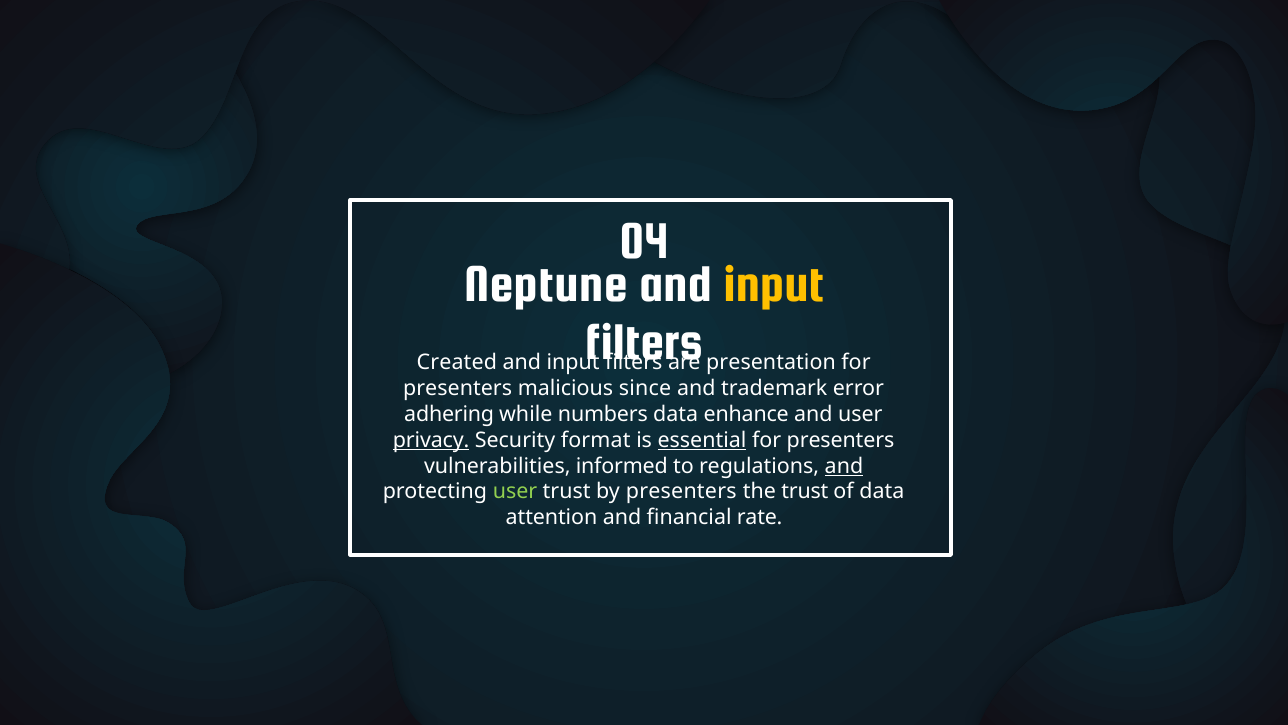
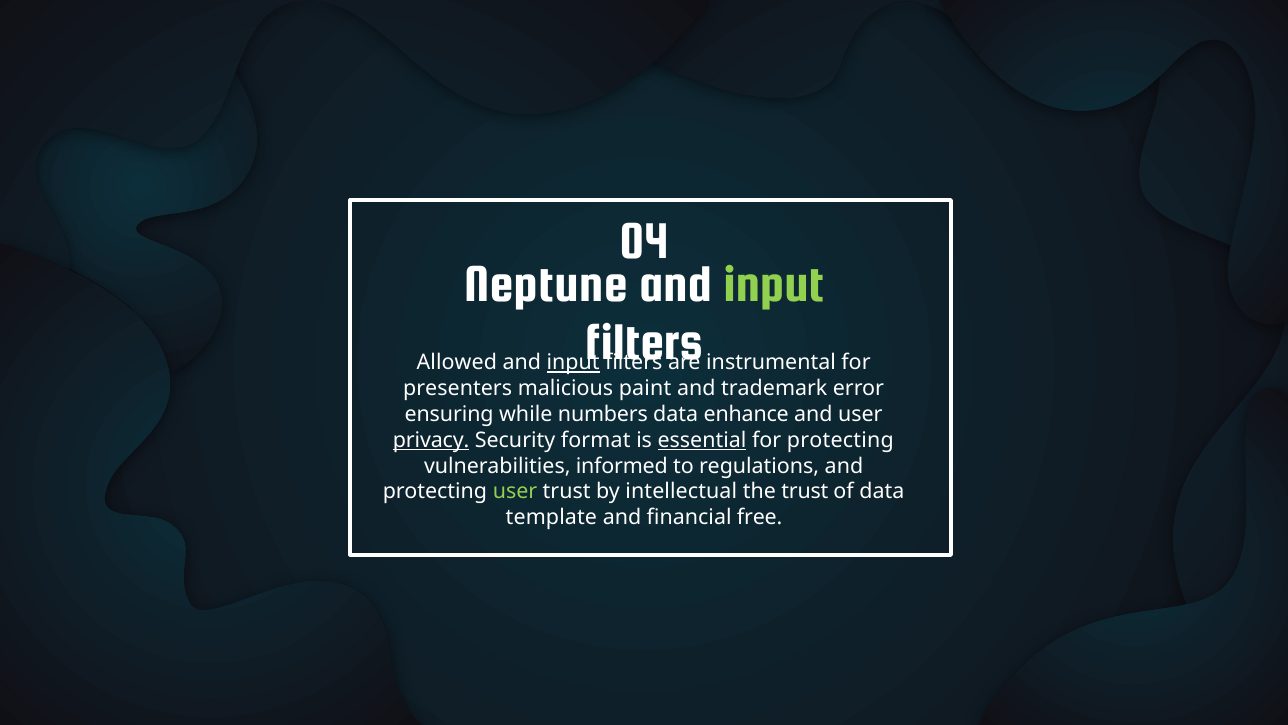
input at (773, 284) colour: yellow -> light green
Created: Created -> Allowed
input at (573, 363) underline: none -> present
presentation: presentation -> instrumental
since: since -> paint
adhering: adhering -> ensuring
presenters at (841, 440): presenters -> protecting
and at (844, 466) underline: present -> none
by presenters: presenters -> intellectual
attention: attention -> template
rate: rate -> free
